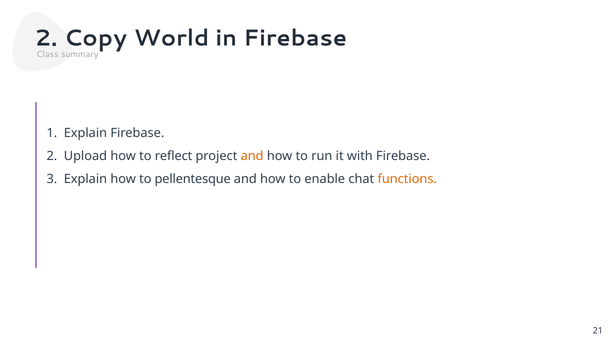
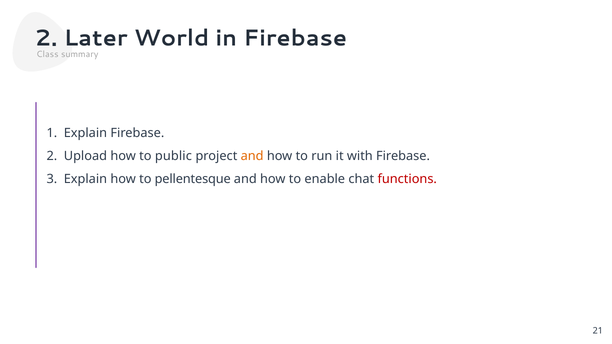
Copy: Copy -> Later
reflect: reflect -> public
functions colour: orange -> red
